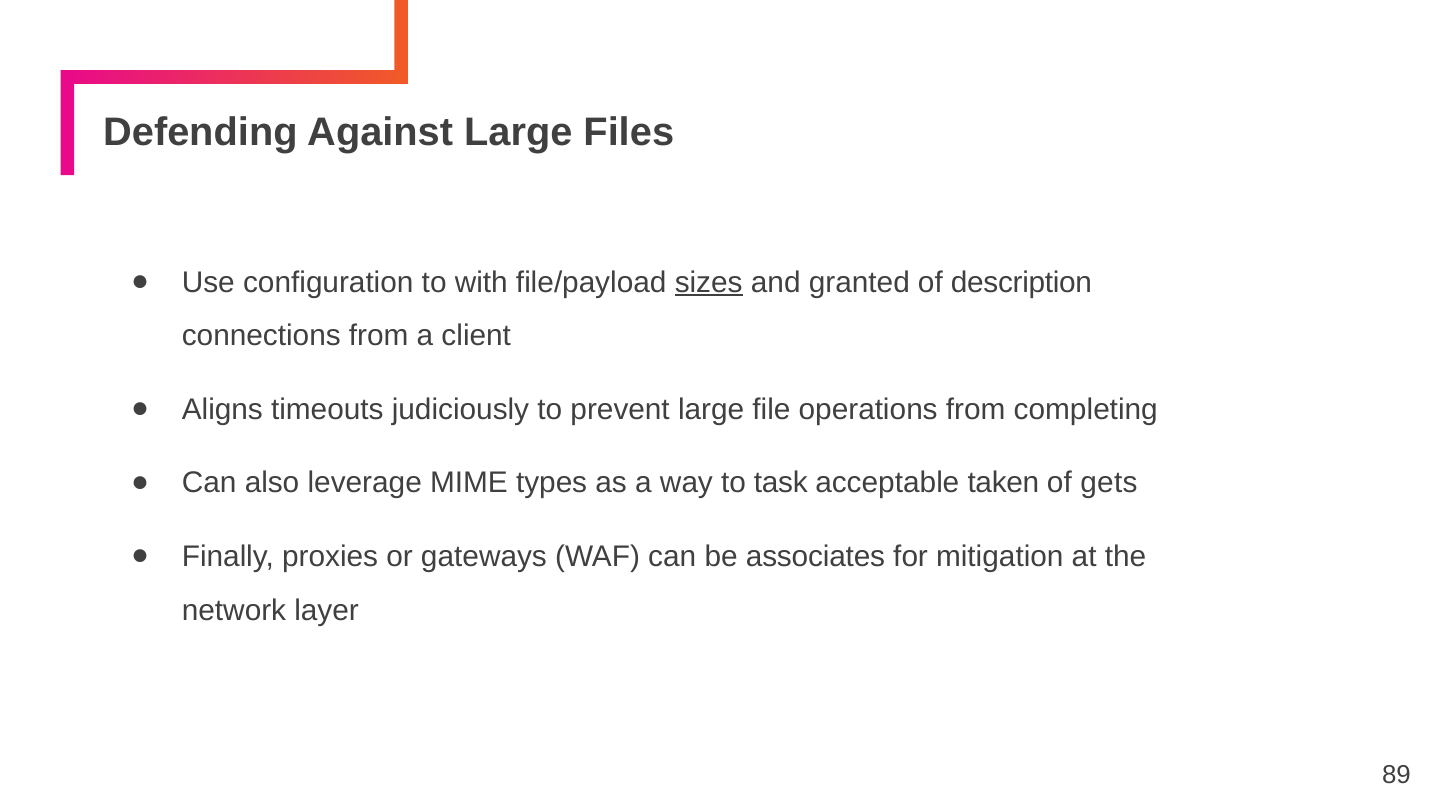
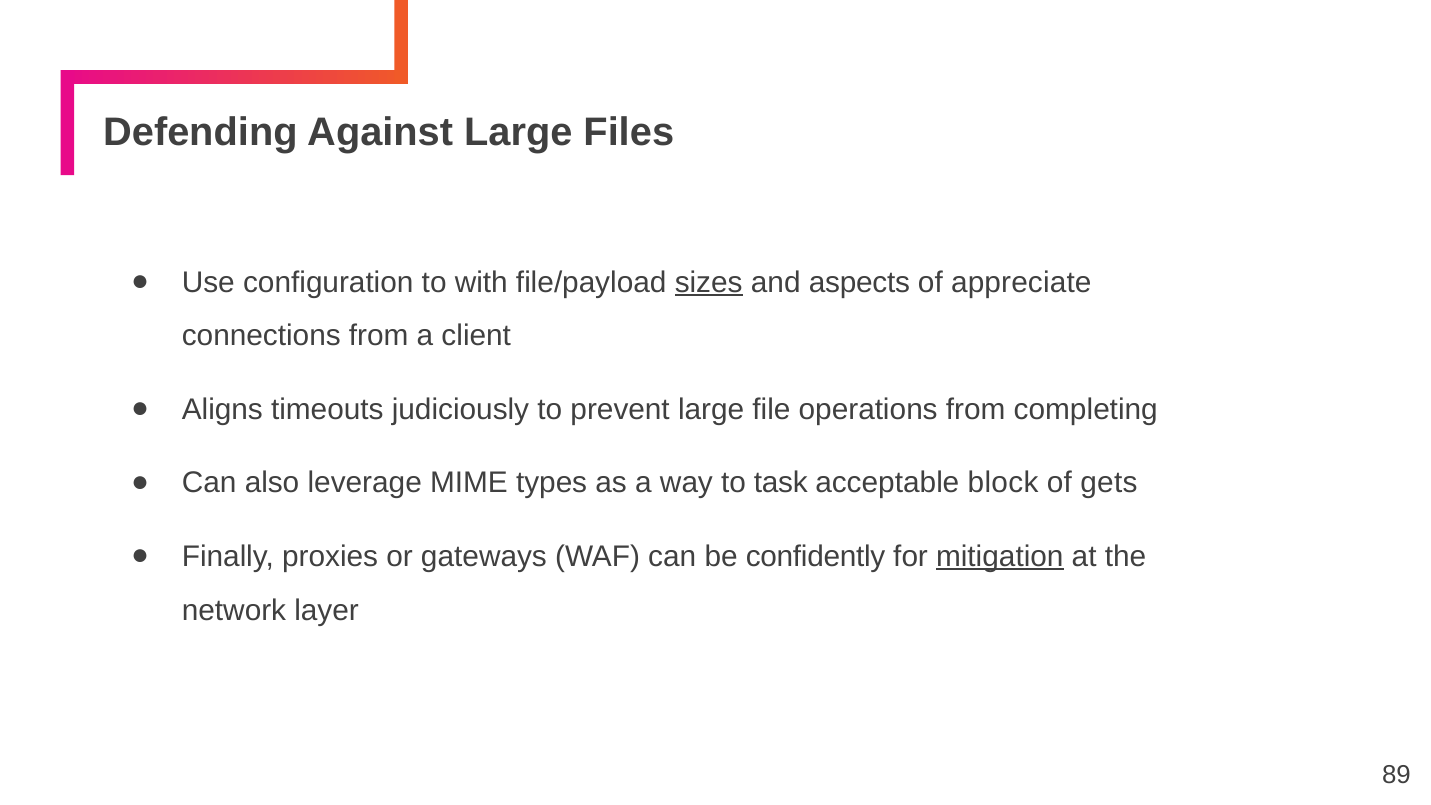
granted: granted -> aspects
description: description -> appreciate
taken: taken -> block
associates: associates -> confidently
mitigation underline: none -> present
